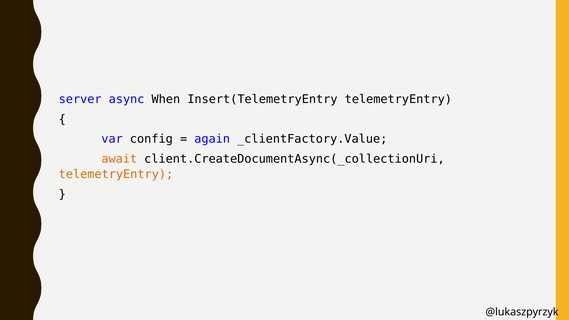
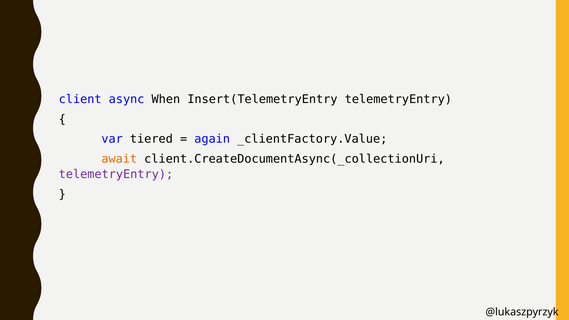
server: server -> client
config: config -> tiered
telemetryEntry at (116, 174) colour: orange -> purple
